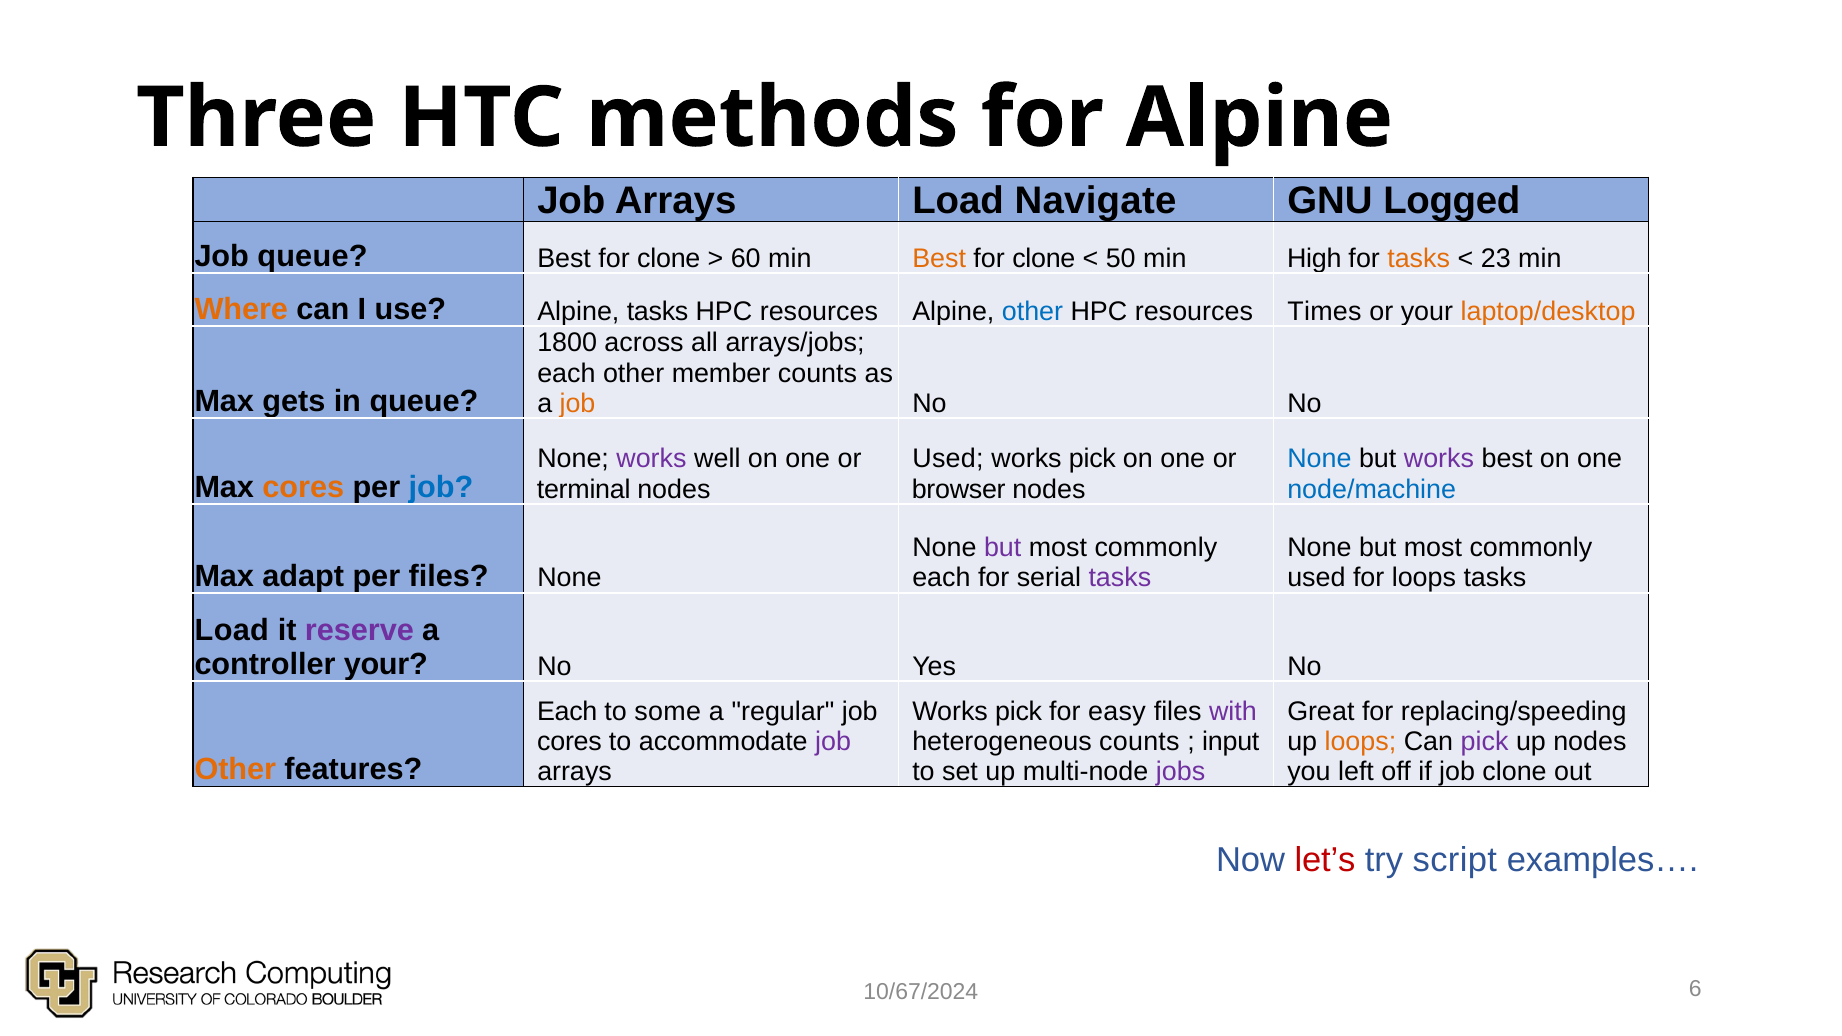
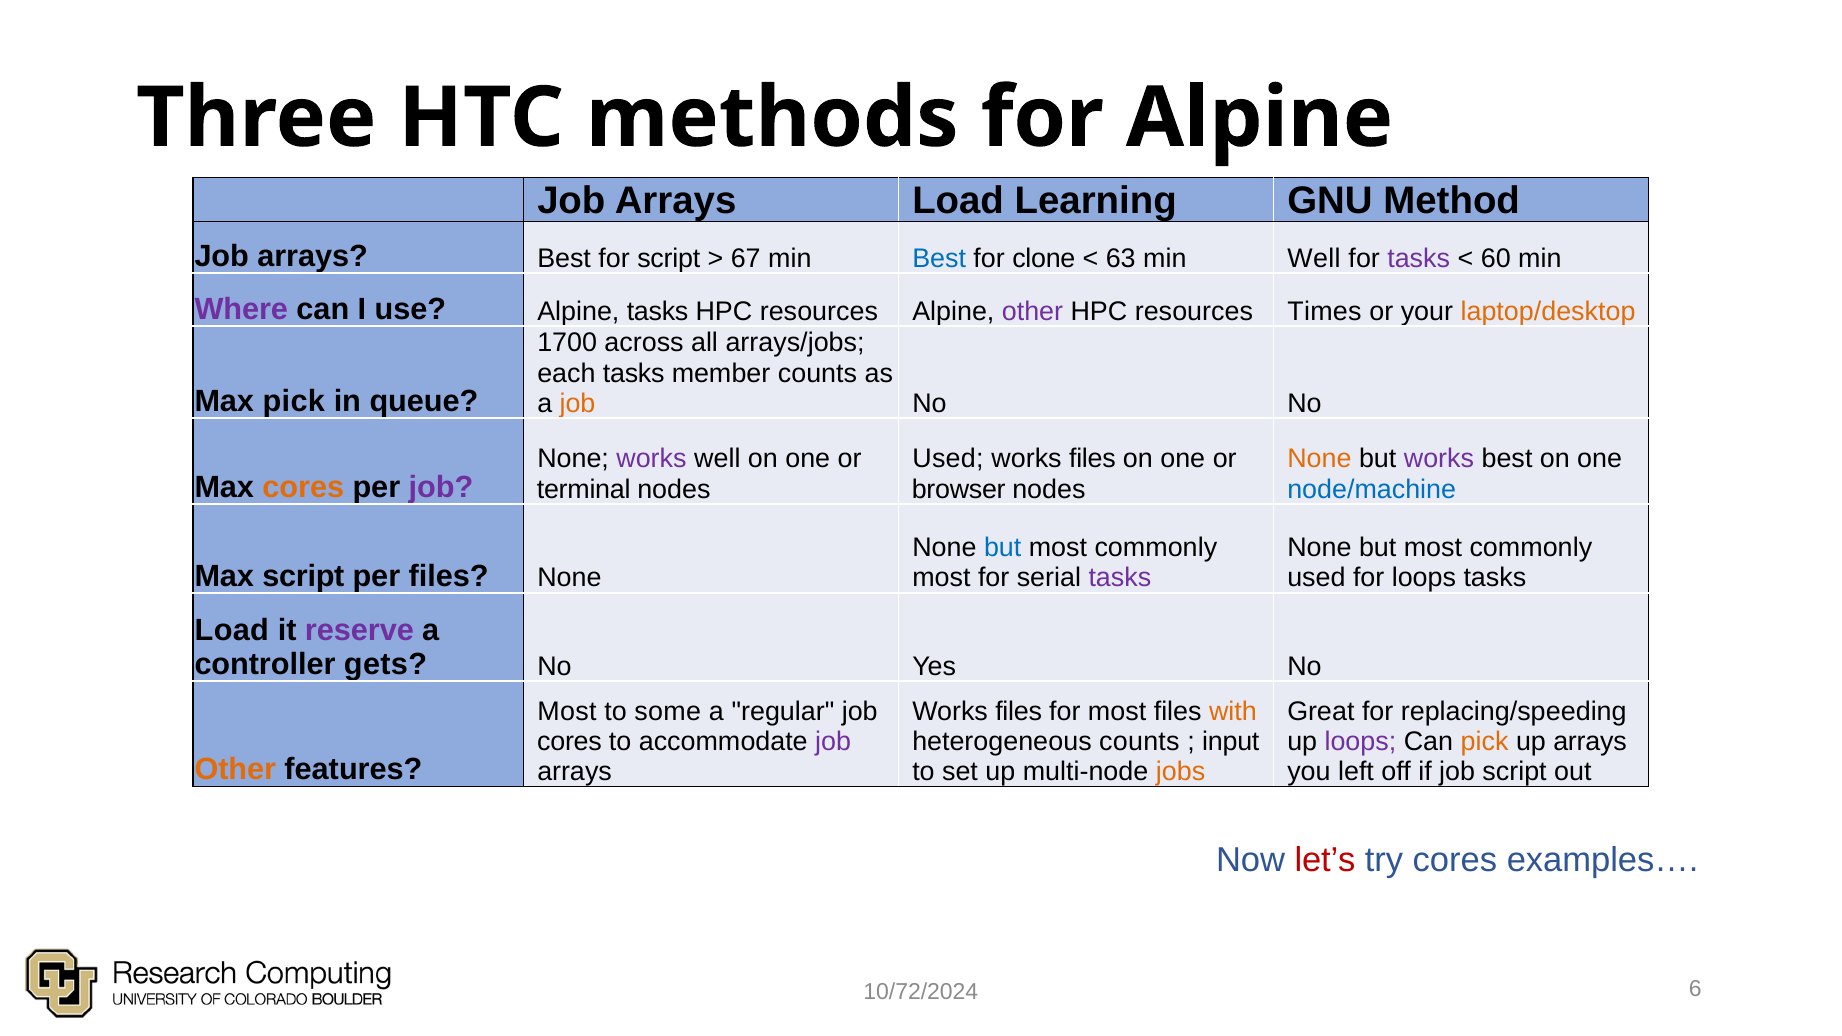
Navigate: Navigate -> Learning
Logged: Logged -> Method
queue at (312, 257): queue -> arrays
clone at (669, 259): clone -> script
60: 60 -> 67
Best at (939, 259) colour: orange -> blue
50: 50 -> 63
min High: High -> Well
tasks at (1419, 259) colour: orange -> purple
23: 23 -> 60
Where colour: orange -> purple
other at (1032, 312) colour: blue -> purple
1800: 1800 -> 1700
each other: other -> tasks
Max gets: gets -> pick
pick at (1092, 459): pick -> files
None at (1319, 459) colour: blue -> orange
job at (441, 487) colour: blue -> purple
but at (1003, 548) colour: purple -> blue
Max adapt: adapt -> script
each at (941, 578): each -> most
controller your: your -> gets
Each at (567, 711): Each -> Most
pick at (1019, 711): pick -> files
for easy: easy -> most
with colour: purple -> orange
loops at (1360, 742) colour: orange -> purple
pick at (1485, 742) colour: purple -> orange
up nodes: nodes -> arrays
jobs colour: purple -> orange
job clone: clone -> script
try script: script -> cores
10/67/2024: 10/67/2024 -> 10/72/2024
